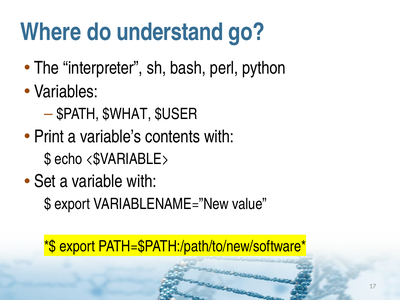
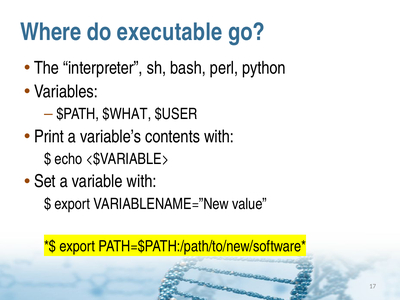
understand: understand -> executable
